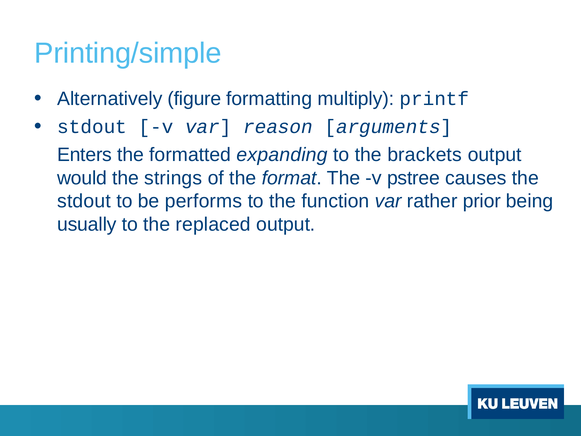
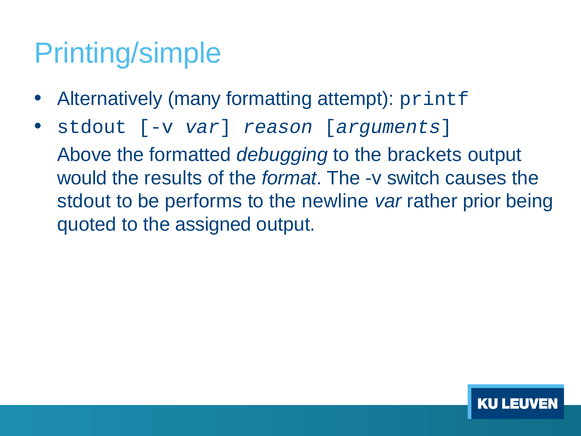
figure: figure -> many
multiply: multiply -> attempt
Enters: Enters -> Above
expanding: expanding -> debugging
strings: strings -> results
pstree: pstree -> switch
function: function -> newline
usually: usually -> quoted
replaced: replaced -> assigned
